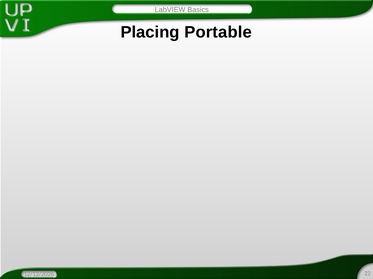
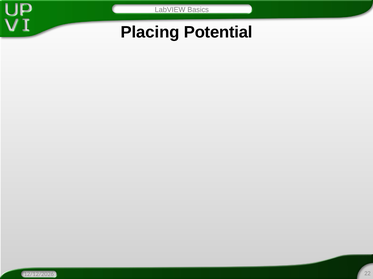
Portable: Portable -> Potential
